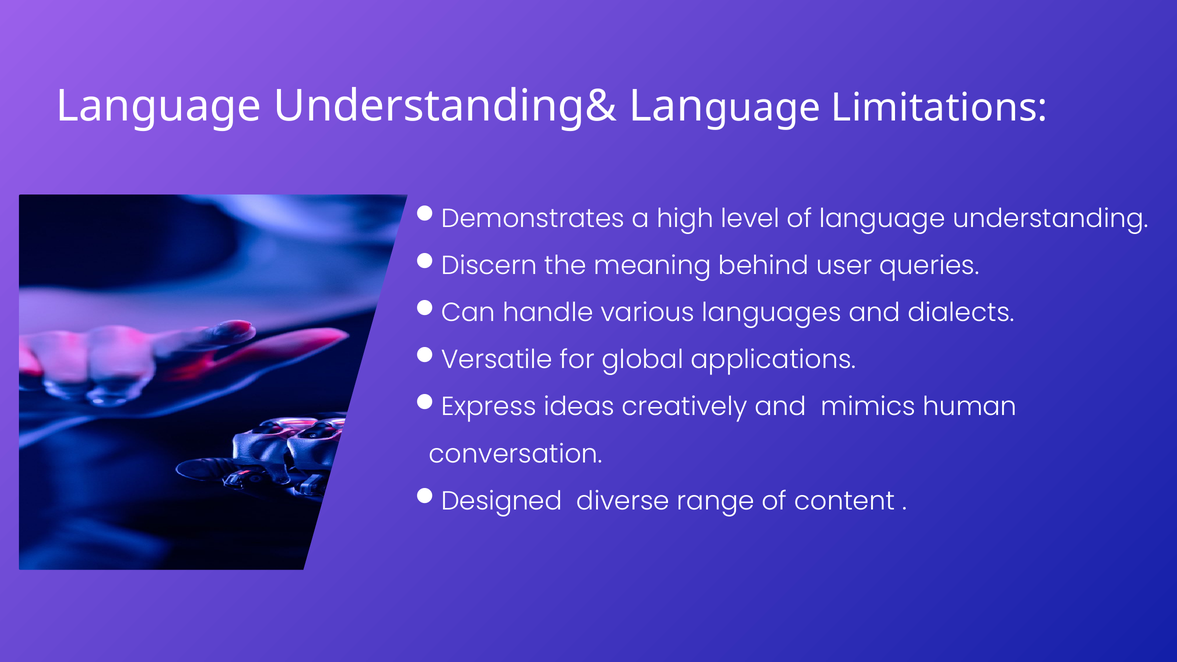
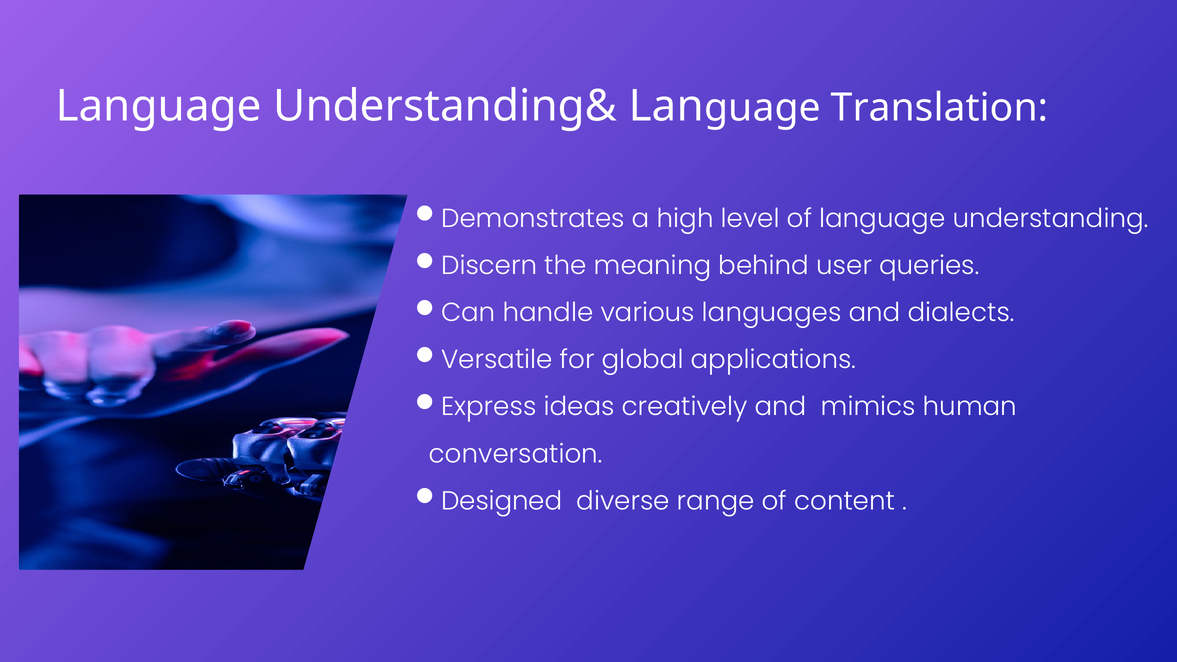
Limitations: Limitations -> Translation
